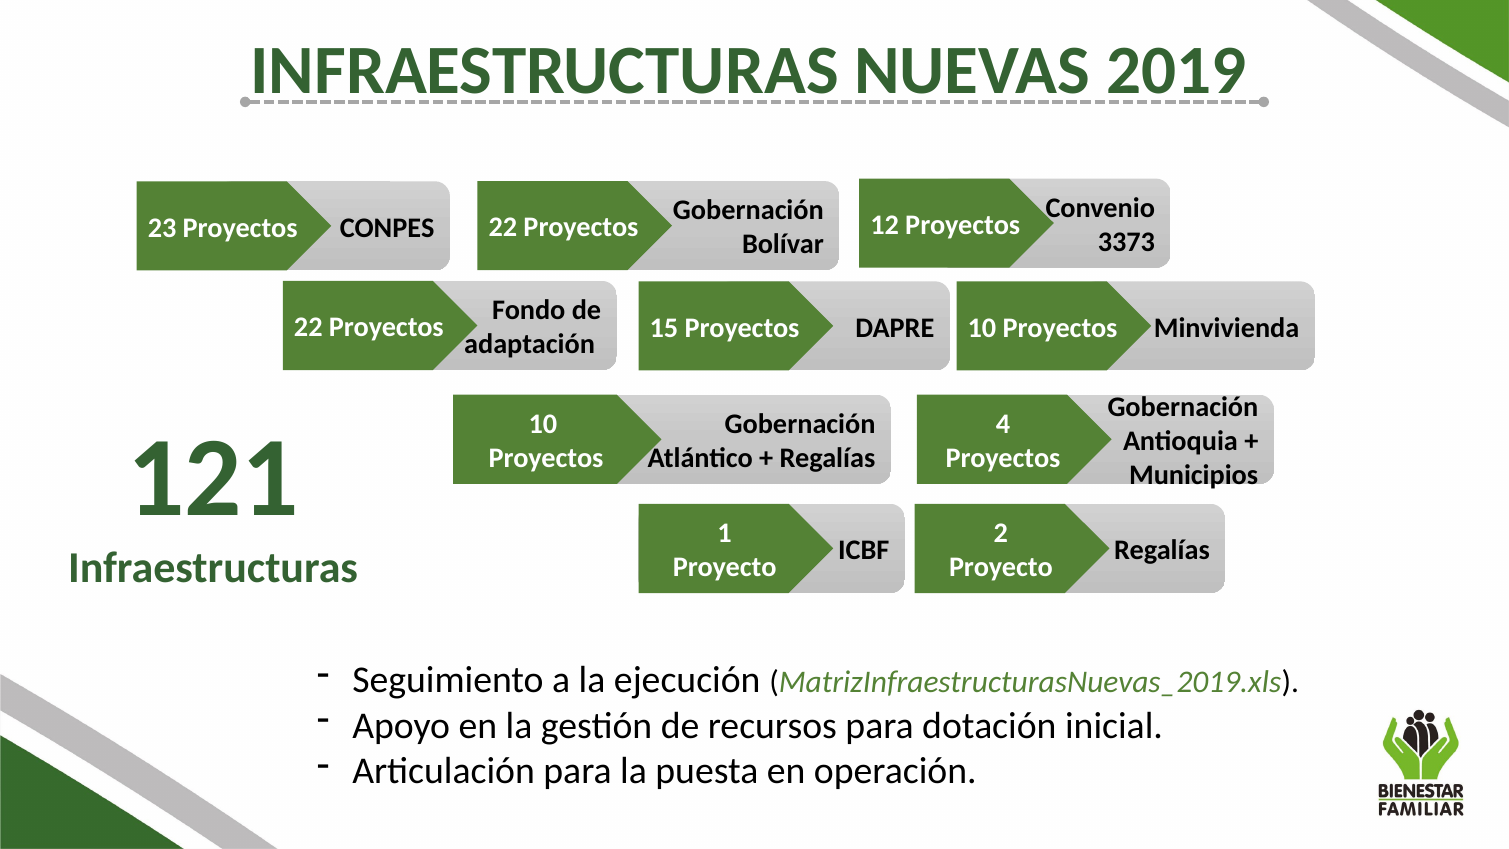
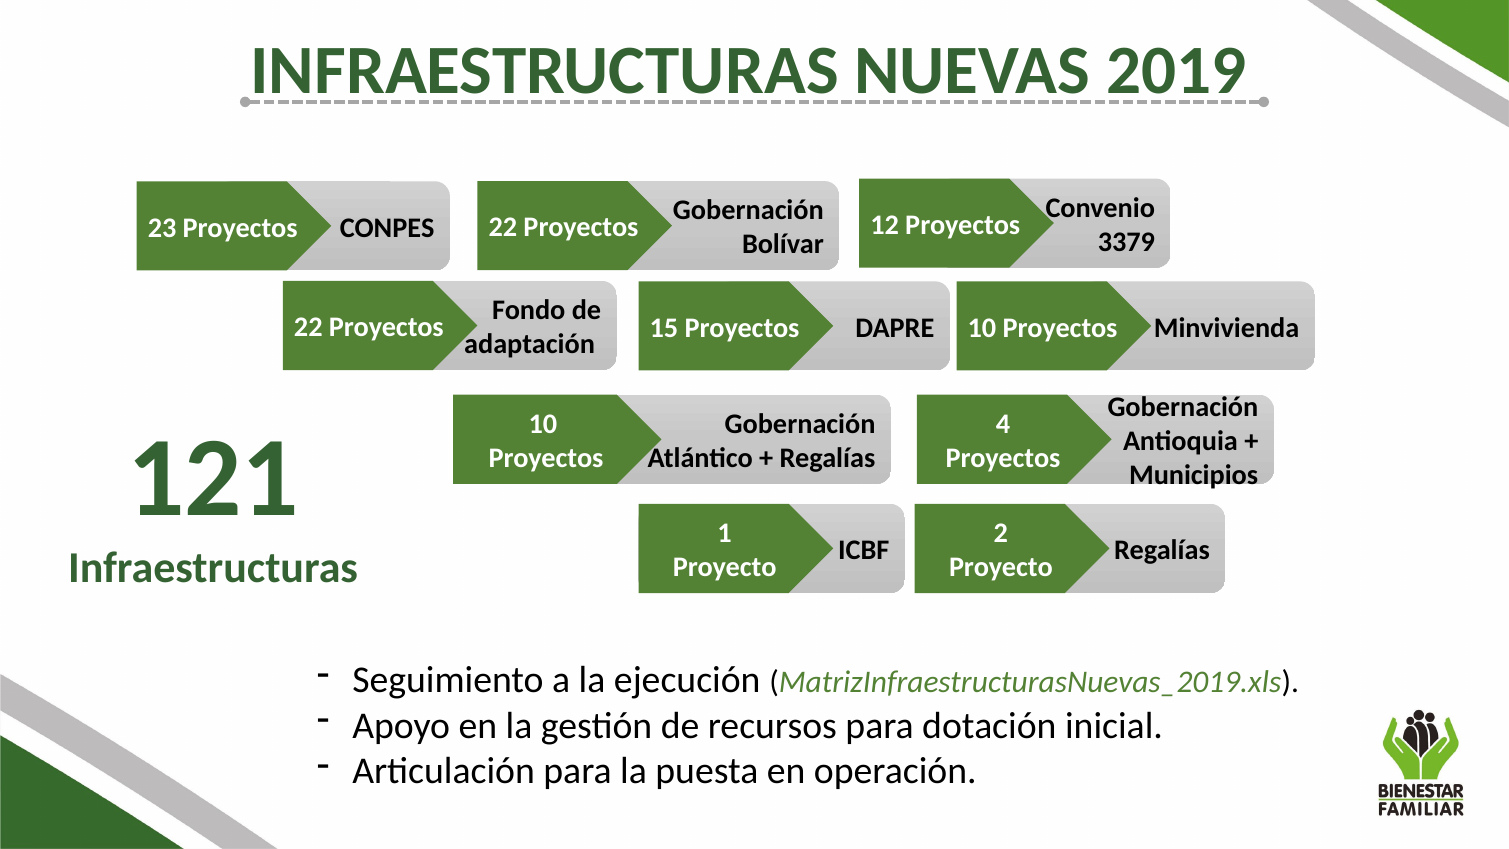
3373: 3373 -> 3379
